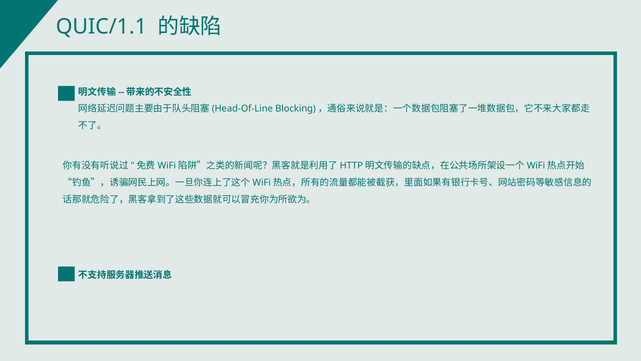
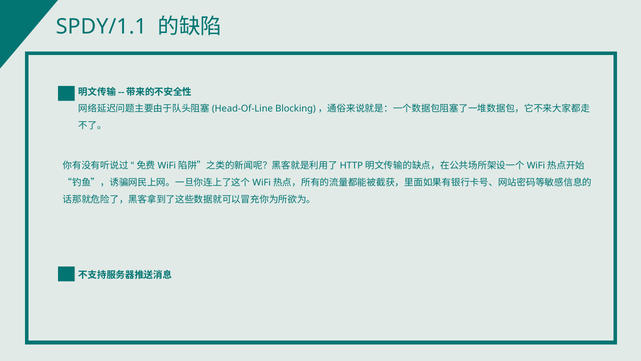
QUIC/1.1: QUIC/1.1 -> SPDY/1.1
